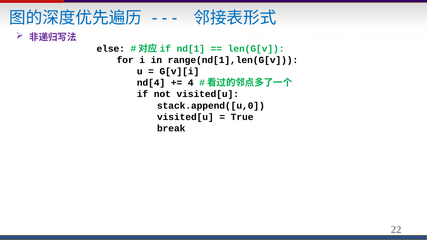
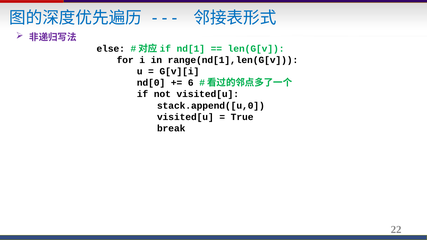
nd[4: nd[4 -> nd[0
4: 4 -> 6
